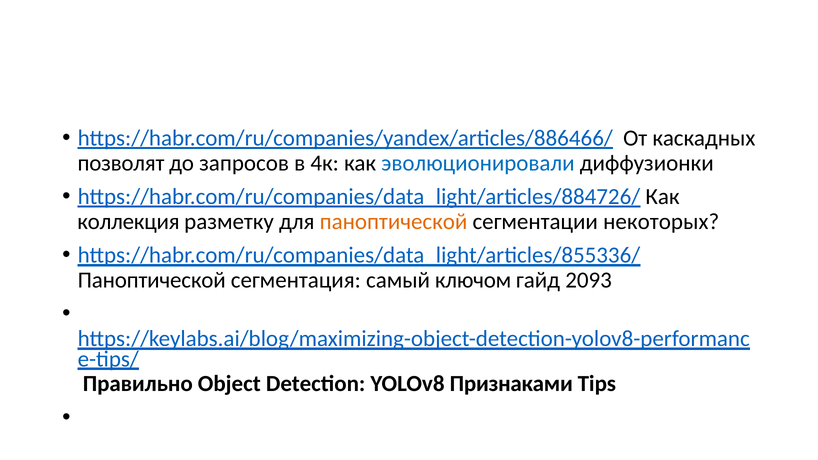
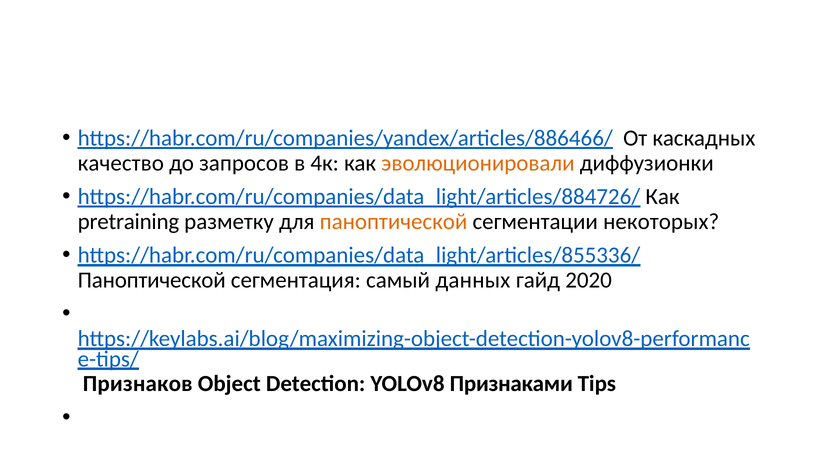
позволят: позволят -> качество
эволюционировали colour: blue -> orange
коллекция: коллекция -> pretraining
ключом: ключом -> данных
2093: 2093 -> 2020
Правильно: Правильно -> Признаков
